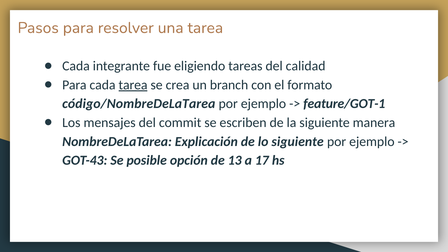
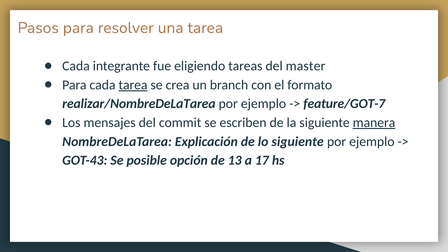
calidad: calidad -> master
código/NombreDeLaTarea: código/NombreDeLaTarea -> realizar/NombreDeLaTarea
feature/GOT-1: feature/GOT-1 -> feature/GOT-7
manera underline: none -> present
